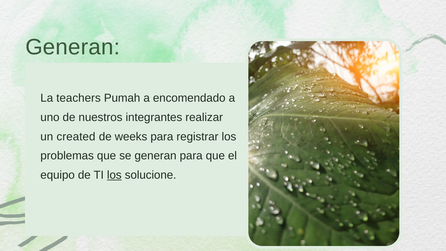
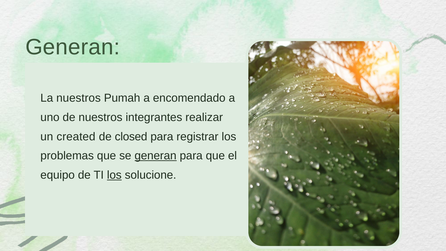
La teachers: teachers -> nuestros
weeks: weeks -> closed
generan at (156, 156) underline: none -> present
